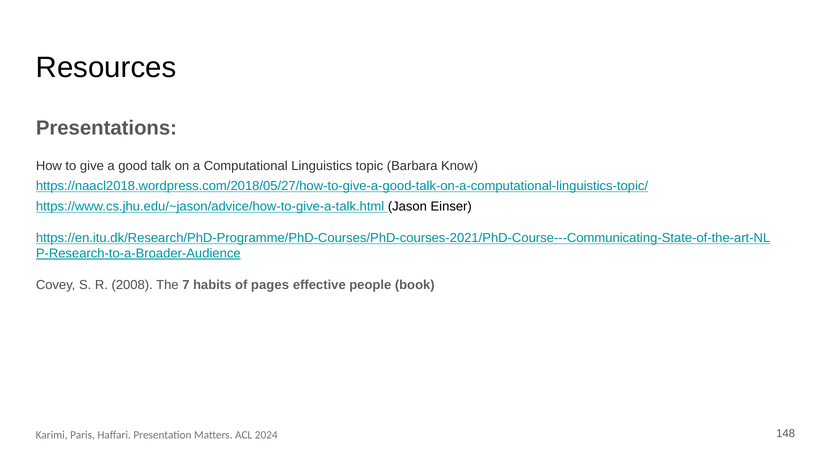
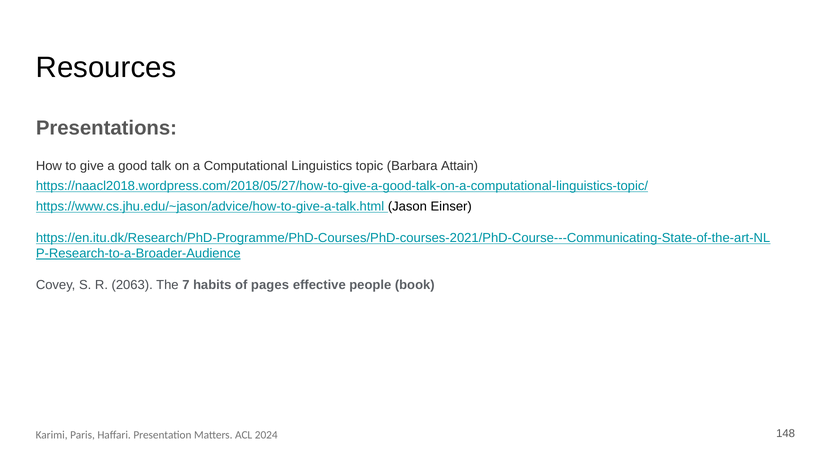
Know: Know -> Attain
2008: 2008 -> 2063
